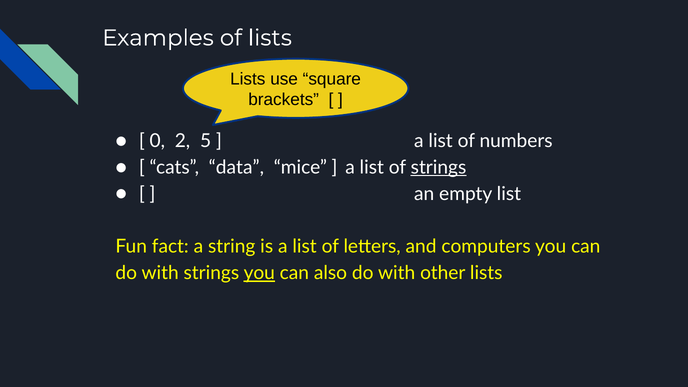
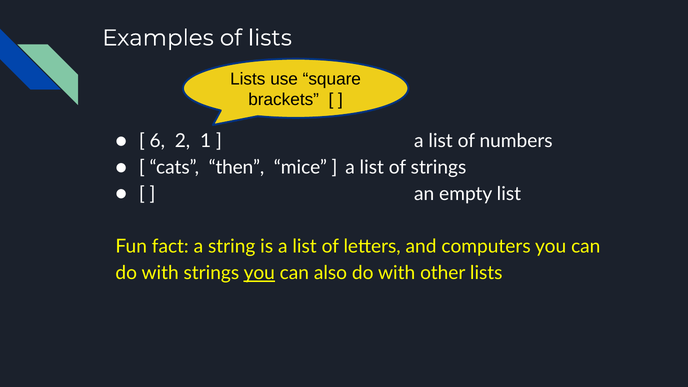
0: 0 -> 6
5: 5 -> 1
data: data -> then
strings at (439, 167) underline: present -> none
